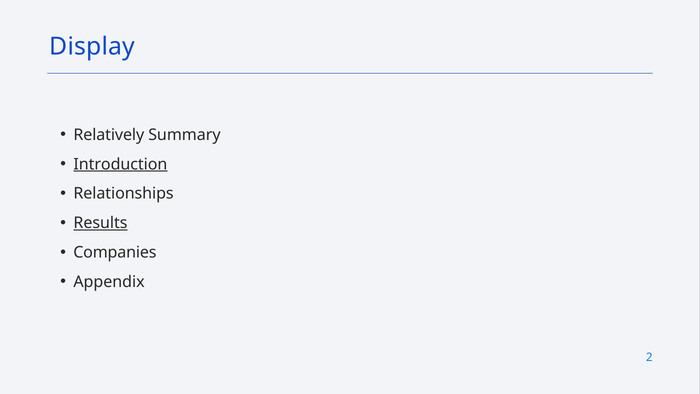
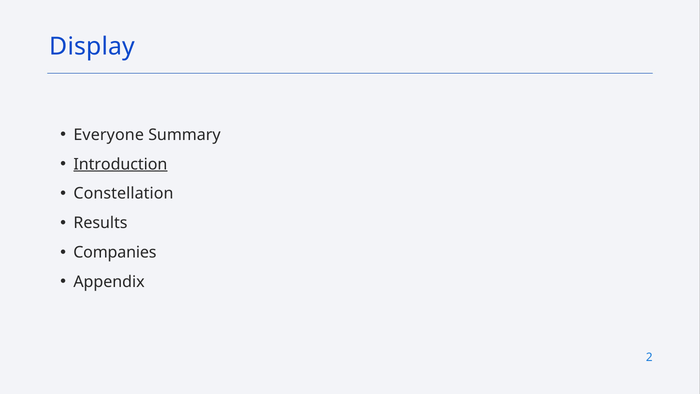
Relatively: Relatively -> Everyone
Relationships: Relationships -> Constellation
Results underline: present -> none
